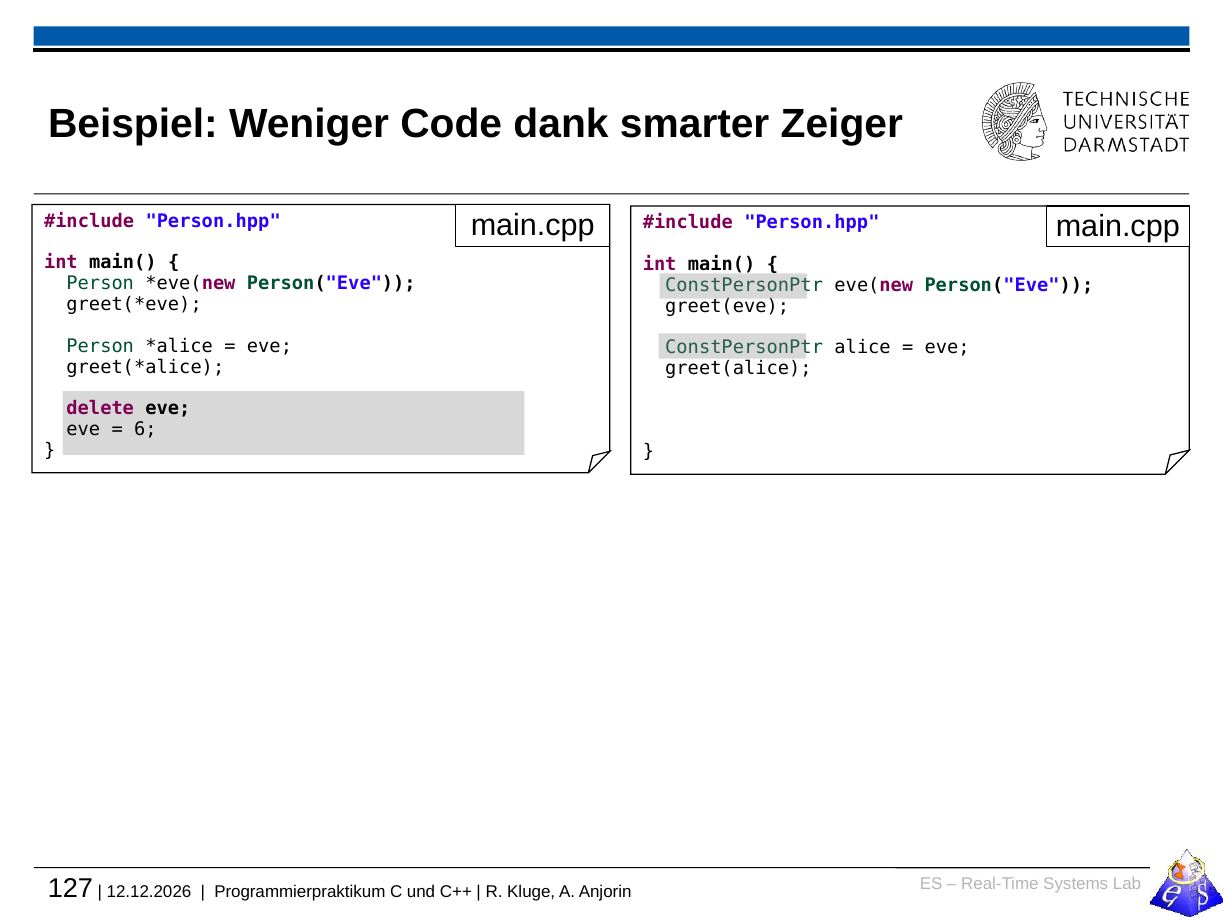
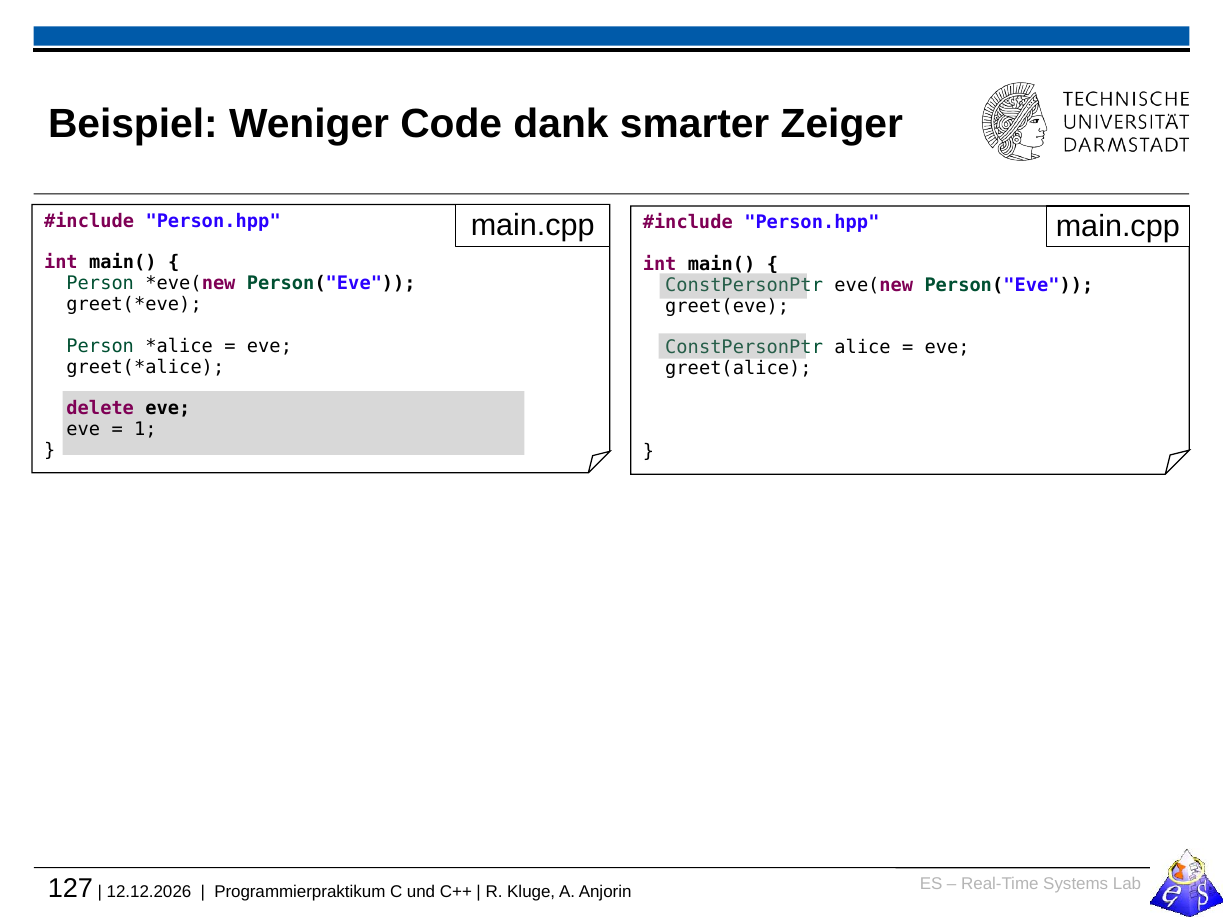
6: 6 -> 1
